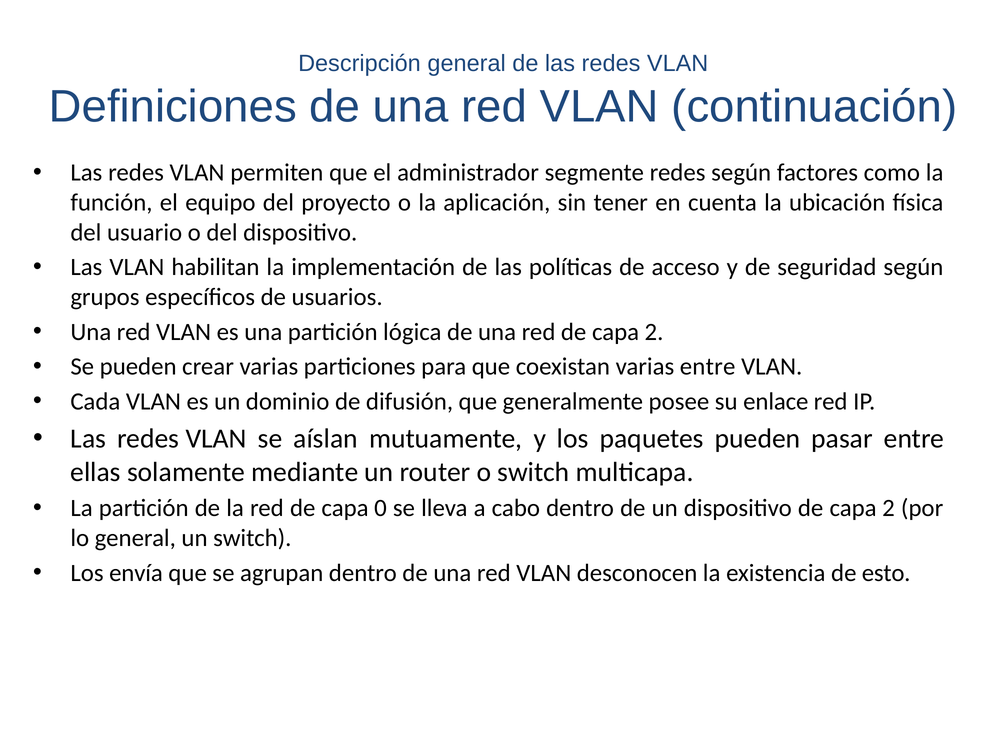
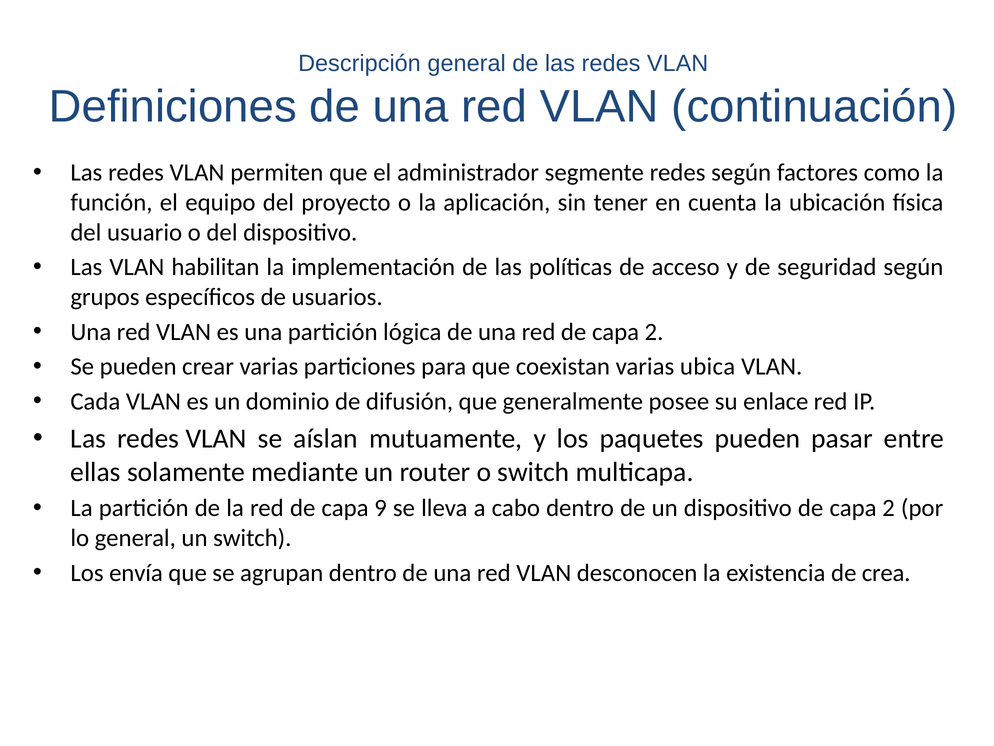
varias entre: entre -> ubica
0: 0 -> 9
esto: esto -> crea
